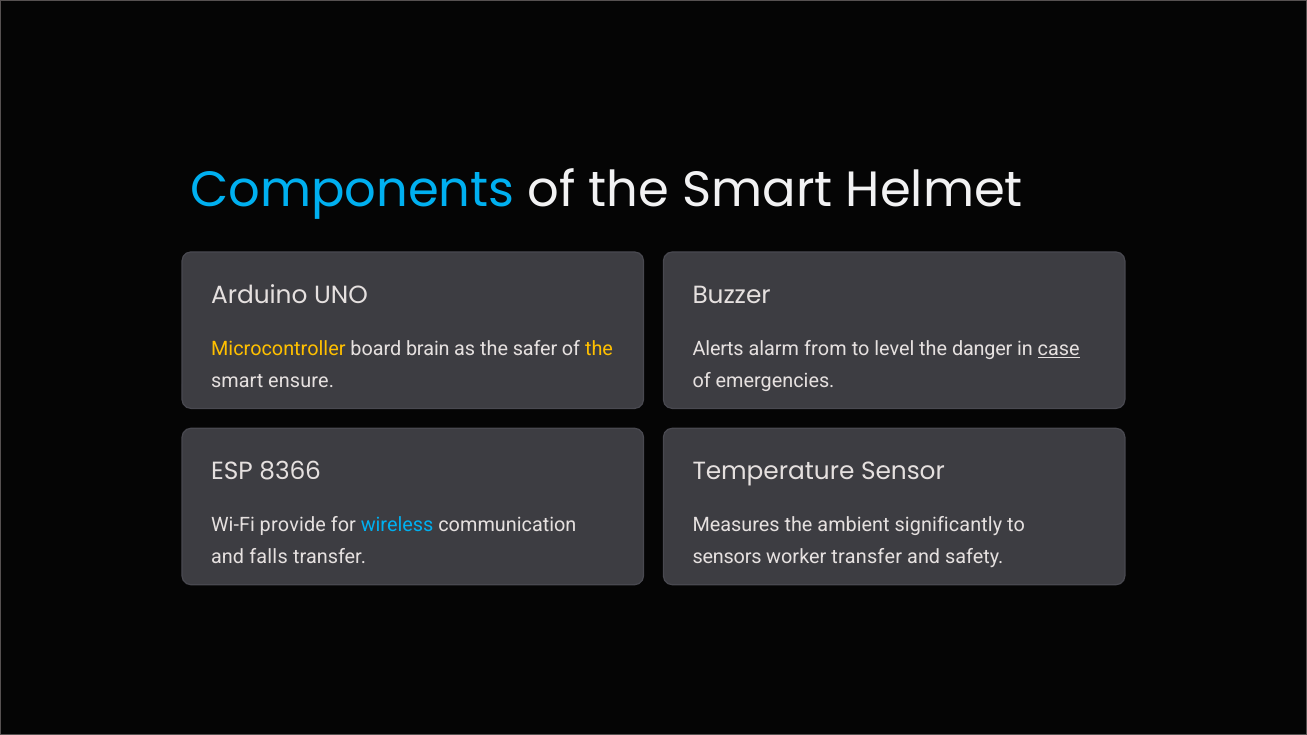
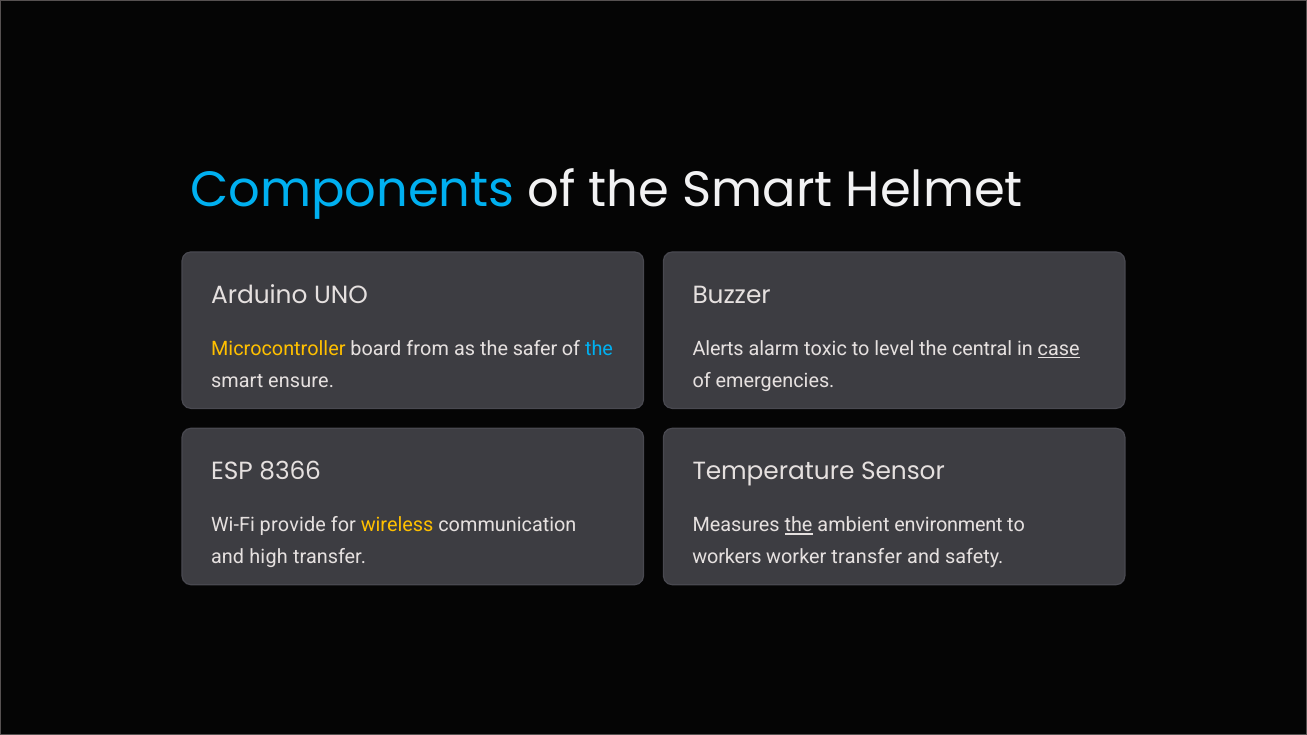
brain: brain -> from
the at (599, 349) colour: yellow -> light blue
from: from -> toxic
danger: danger -> central
wireless colour: light blue -> yellow
the at (799, 526) underline: none -> present
significantly: significantly -> environment
falls: falls -> high
sensors: sensors -> workers
